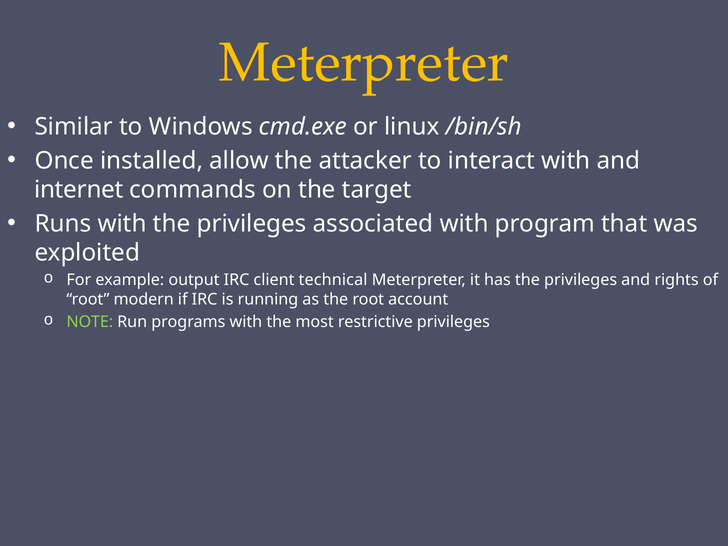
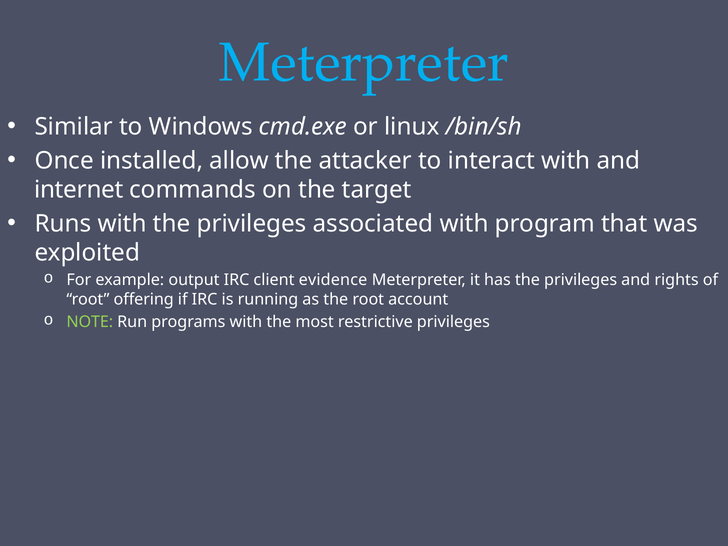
Meterpreter at (364, 63) colour: yellow -> light blue
technical: technical -> evidence
modern: modern -> offering
